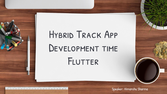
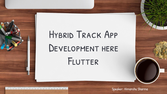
time: time -> here
